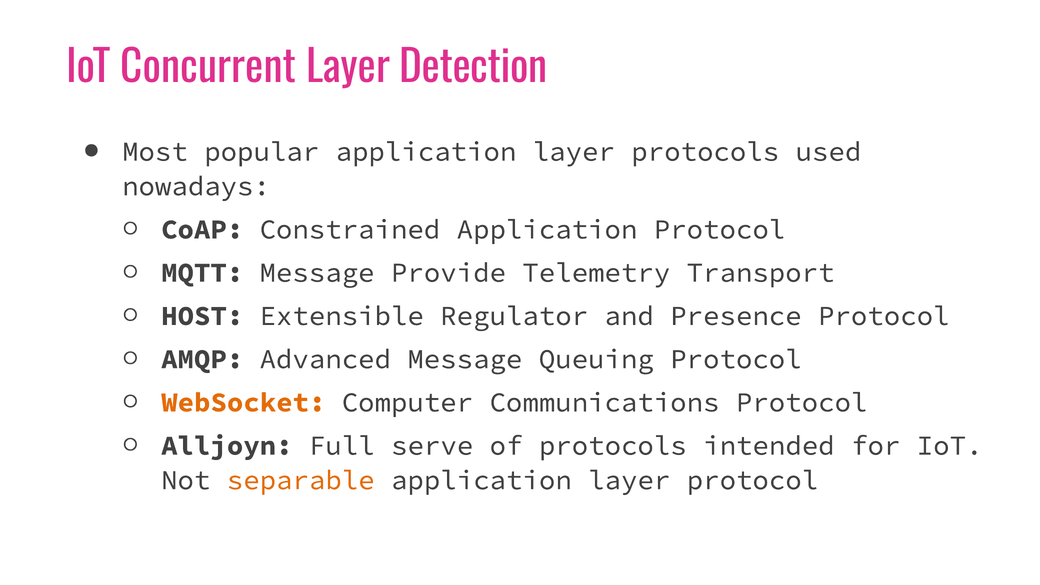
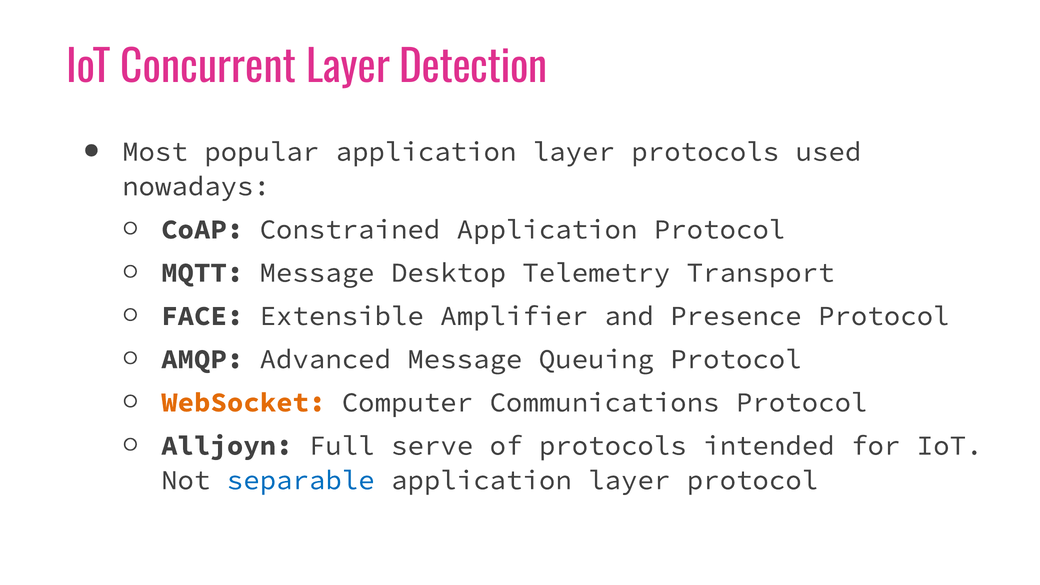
Provide: Provide -> Desktop
HOST: HOST -> FACE
Regulator: Regulator -> Amplifier
separable colour: orange -> blue
